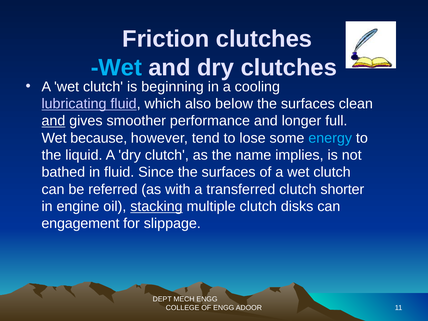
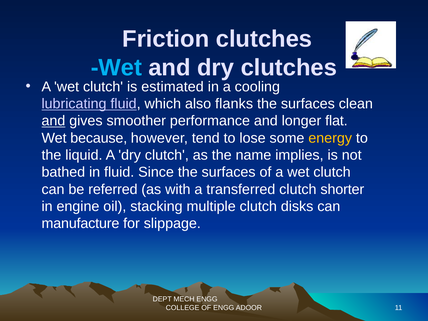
beginning: beginning -> estimated
below: below -> flanks
full: full -> flat
energy colour: light blue -> yellow
stacking underline: present -> none
engagement: engagement -> manufacture
